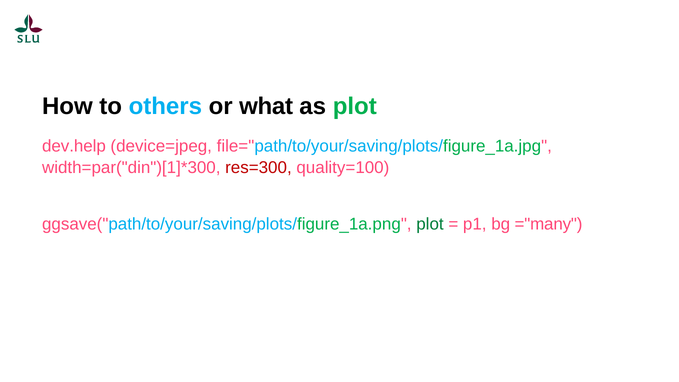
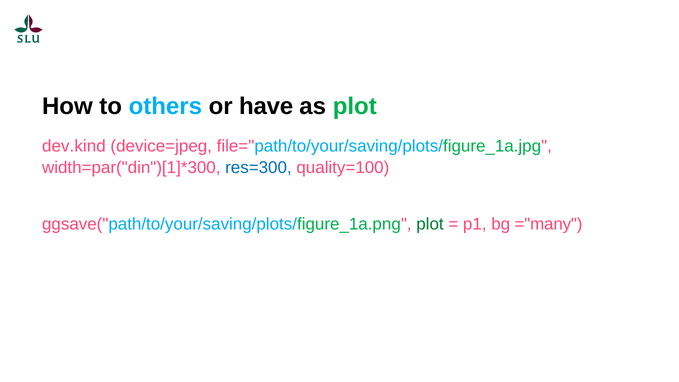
what: what -> have
dev.help: dev.help -> dev.kind
res=300 colour: red -> blue
